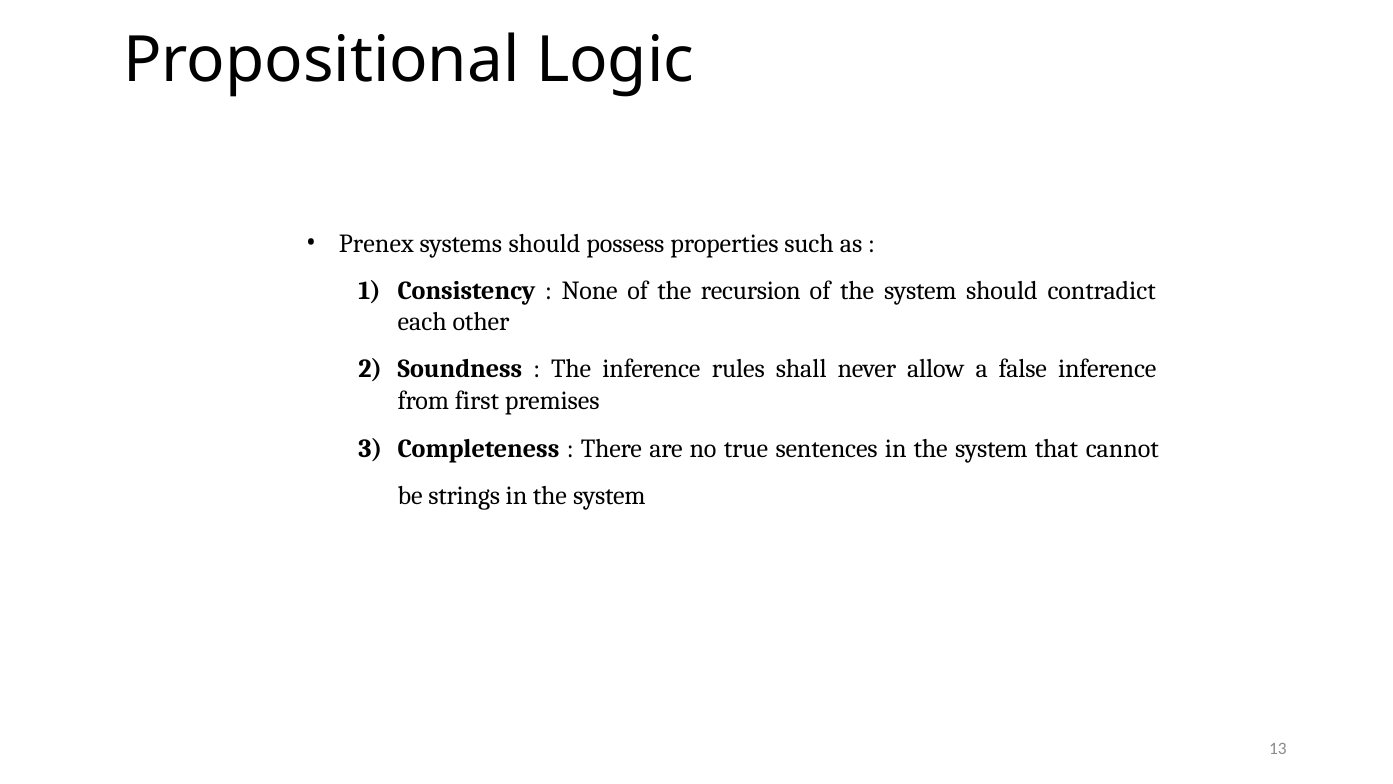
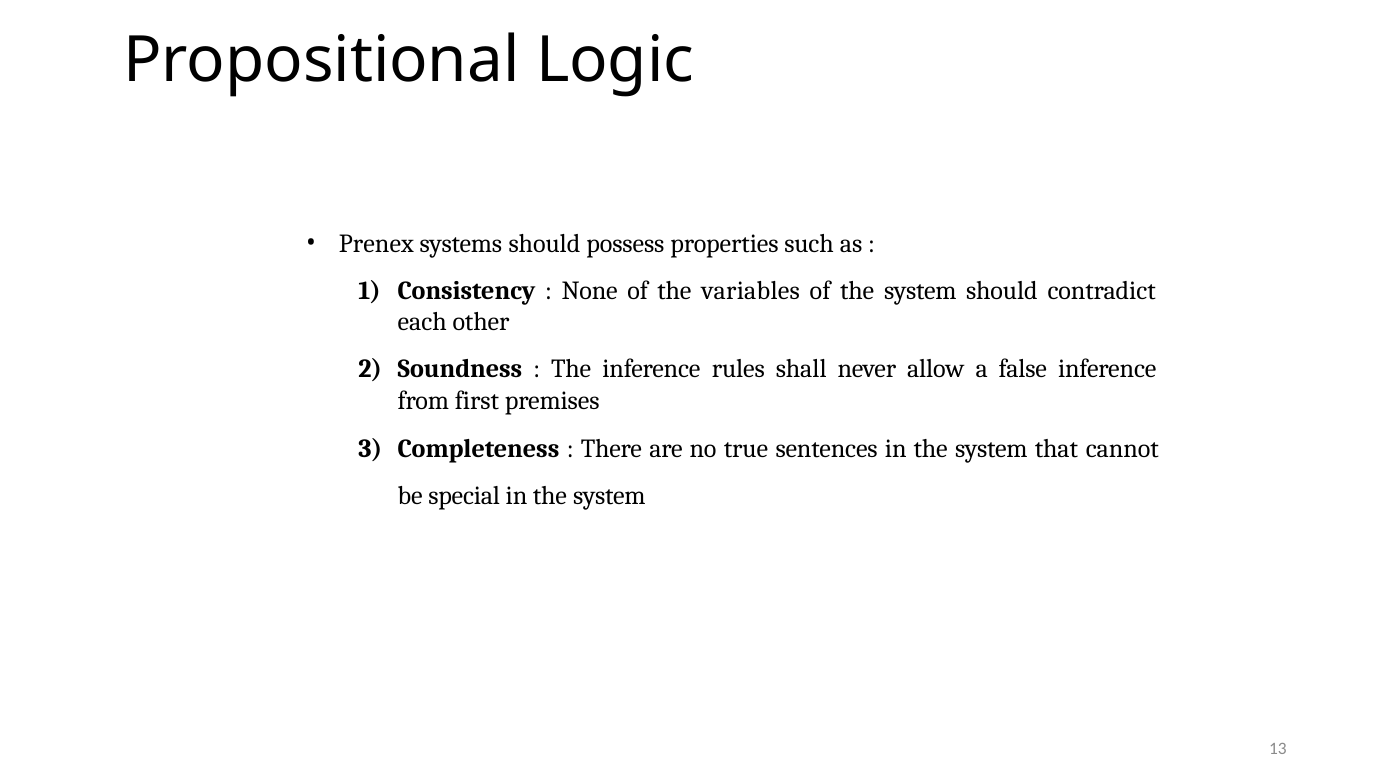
recursion: recursion -> variables
strings: strings -> special
